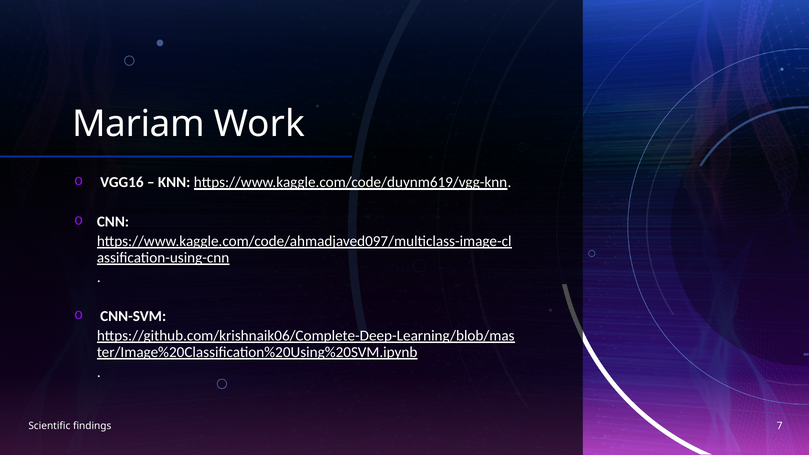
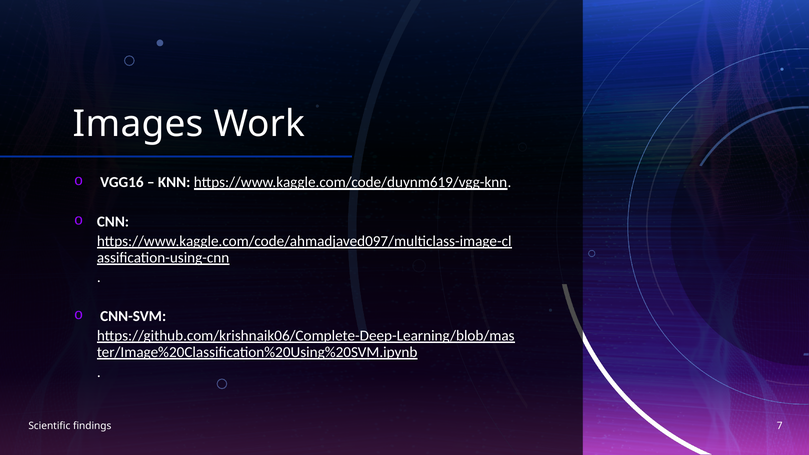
Mariam: Mariam -> Images
